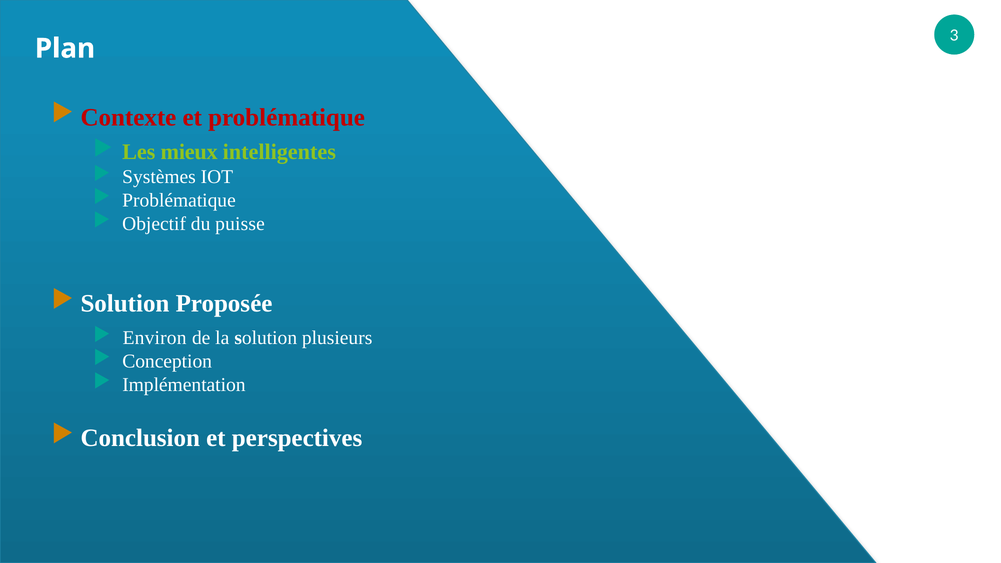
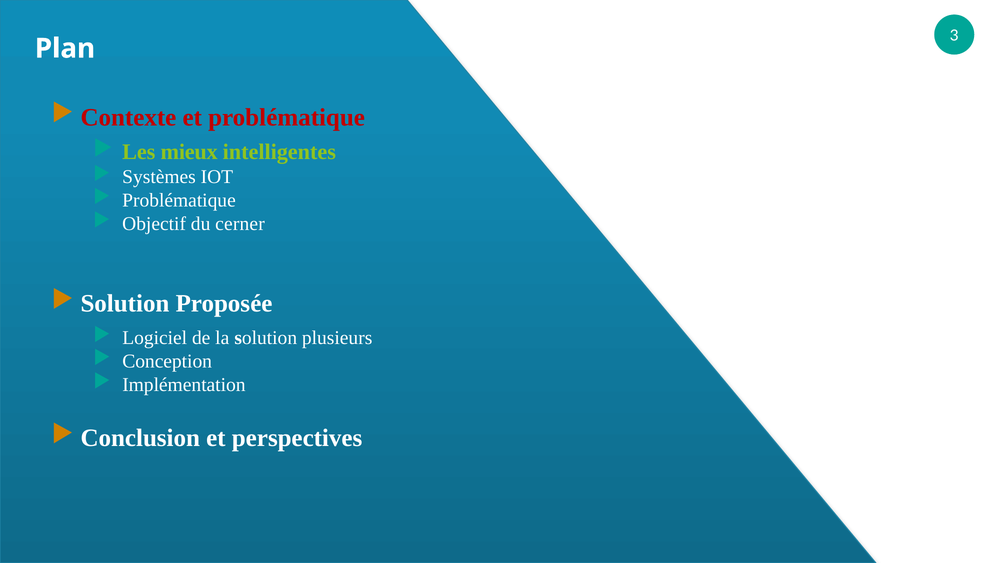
puisse: puisse -> cerner
Environ: Environ -> Logiciel
